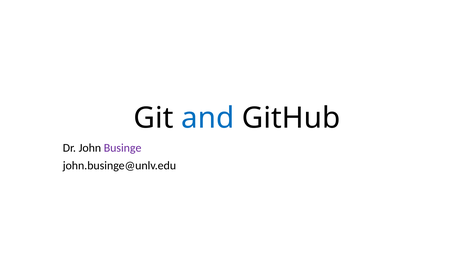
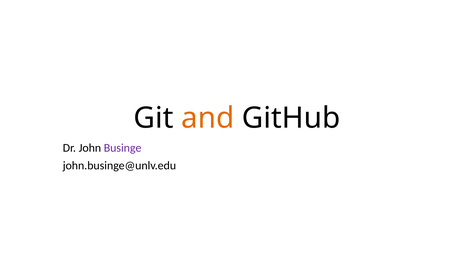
and colour: blue -> orange
